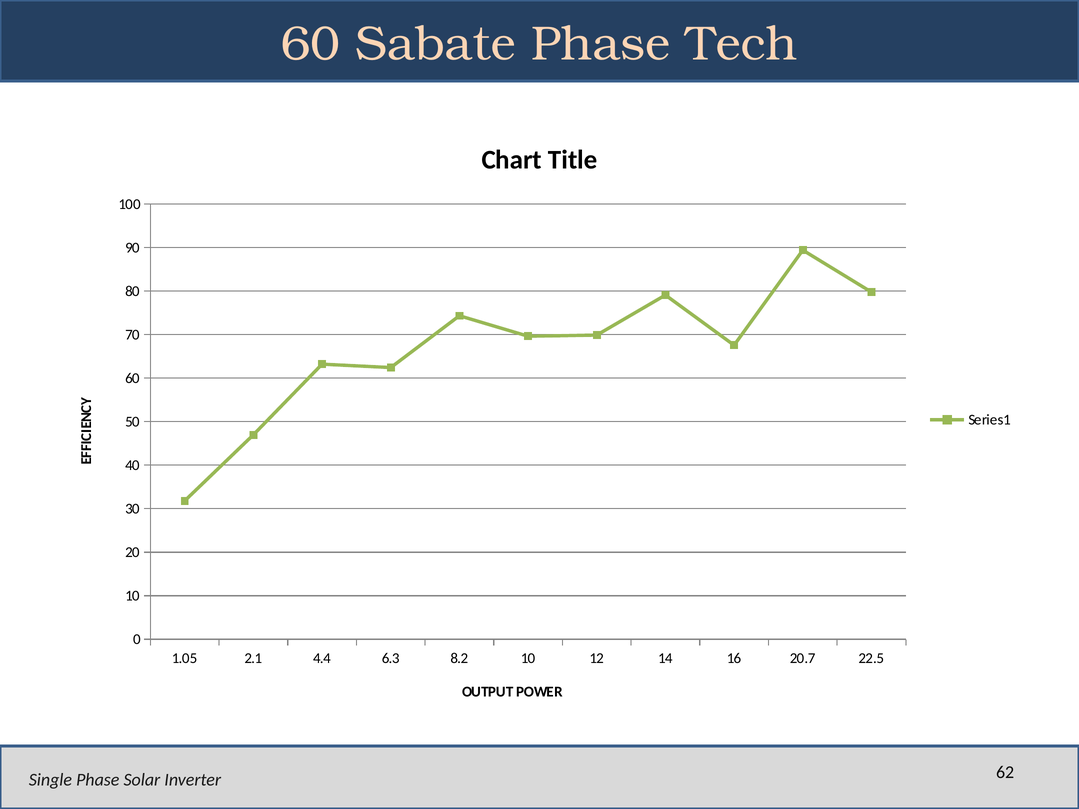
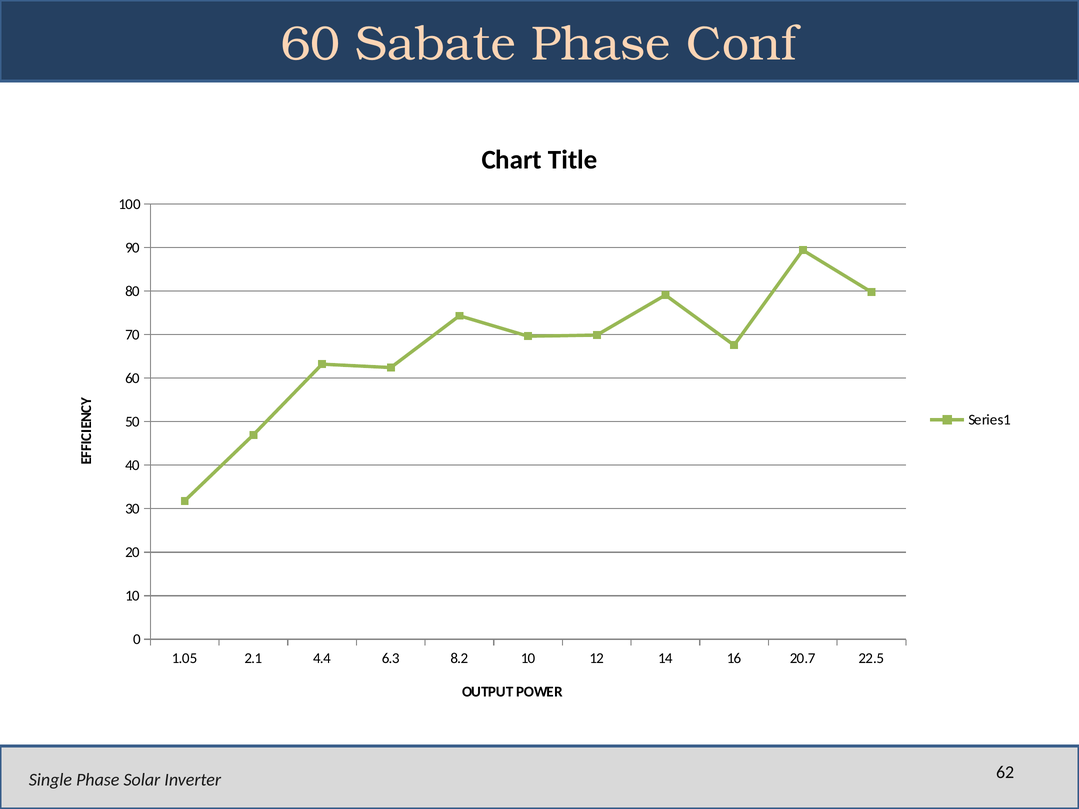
Tech: Tech -> Conf
